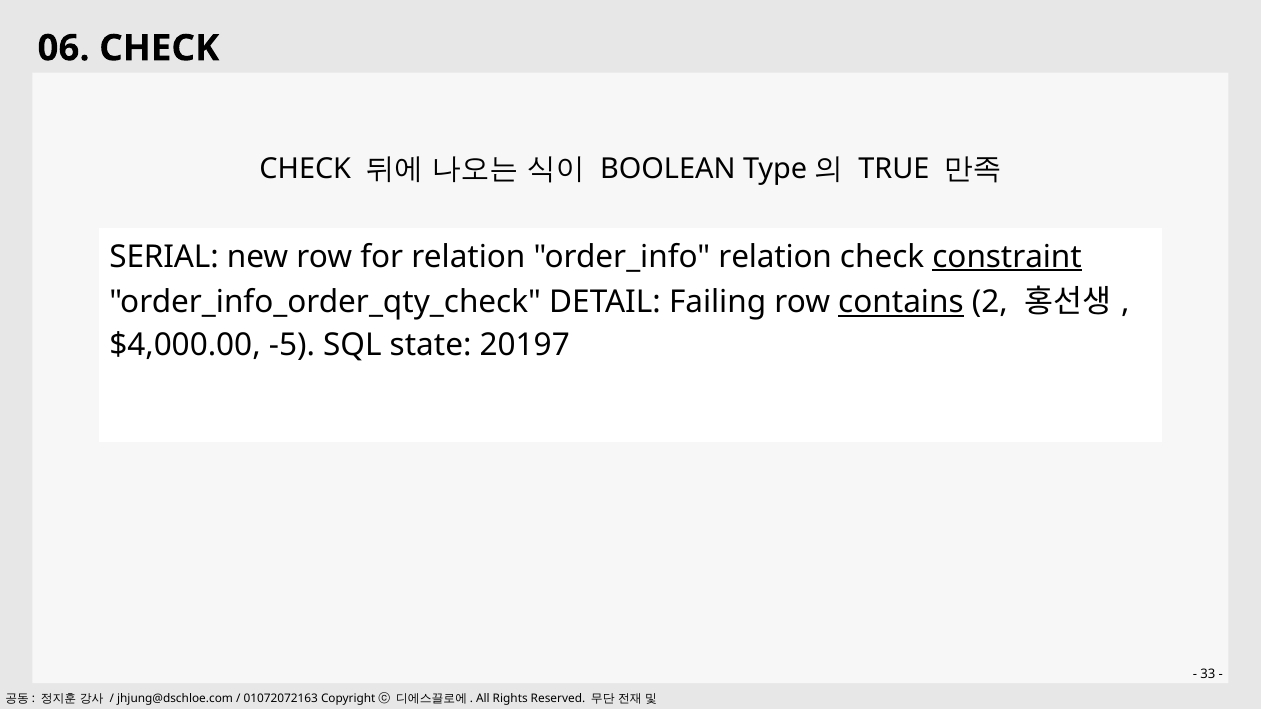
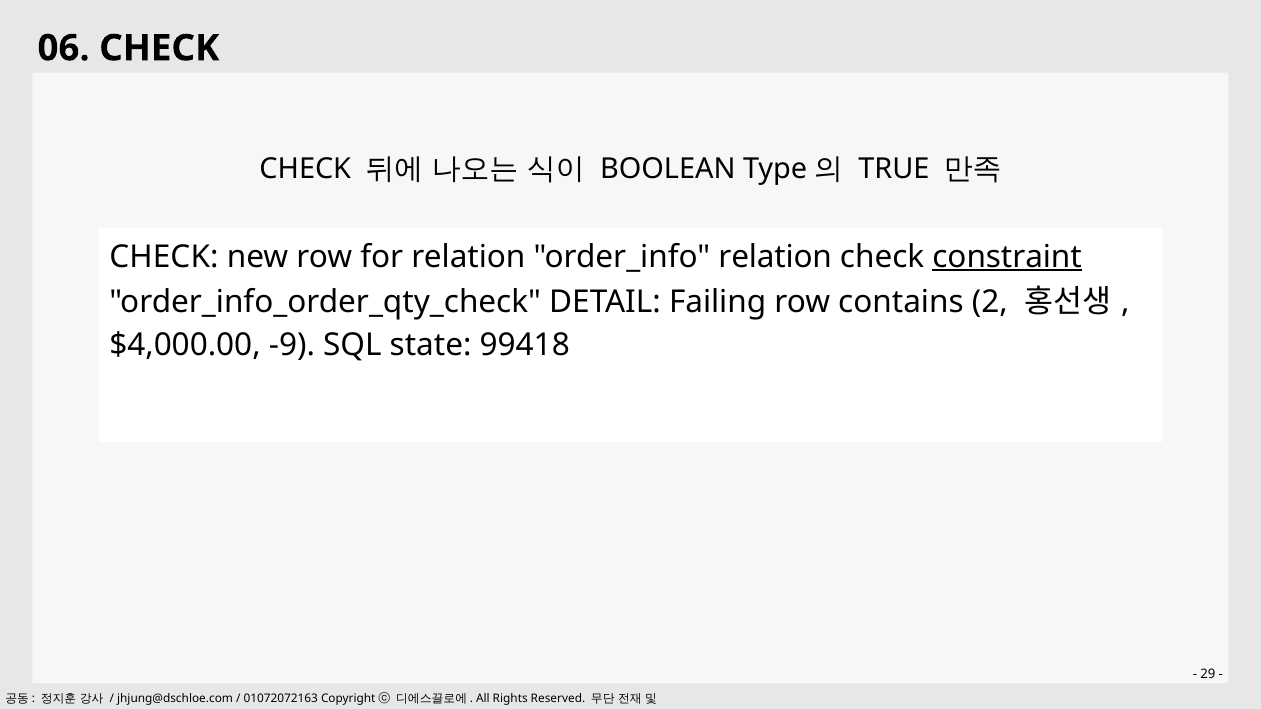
SERIAL at (164, 257): SERIAL -> CHECK
contains underline: present -> none
-5: -5 -> -9
20197: 20197 -> 99418
33: 33 -> 29
